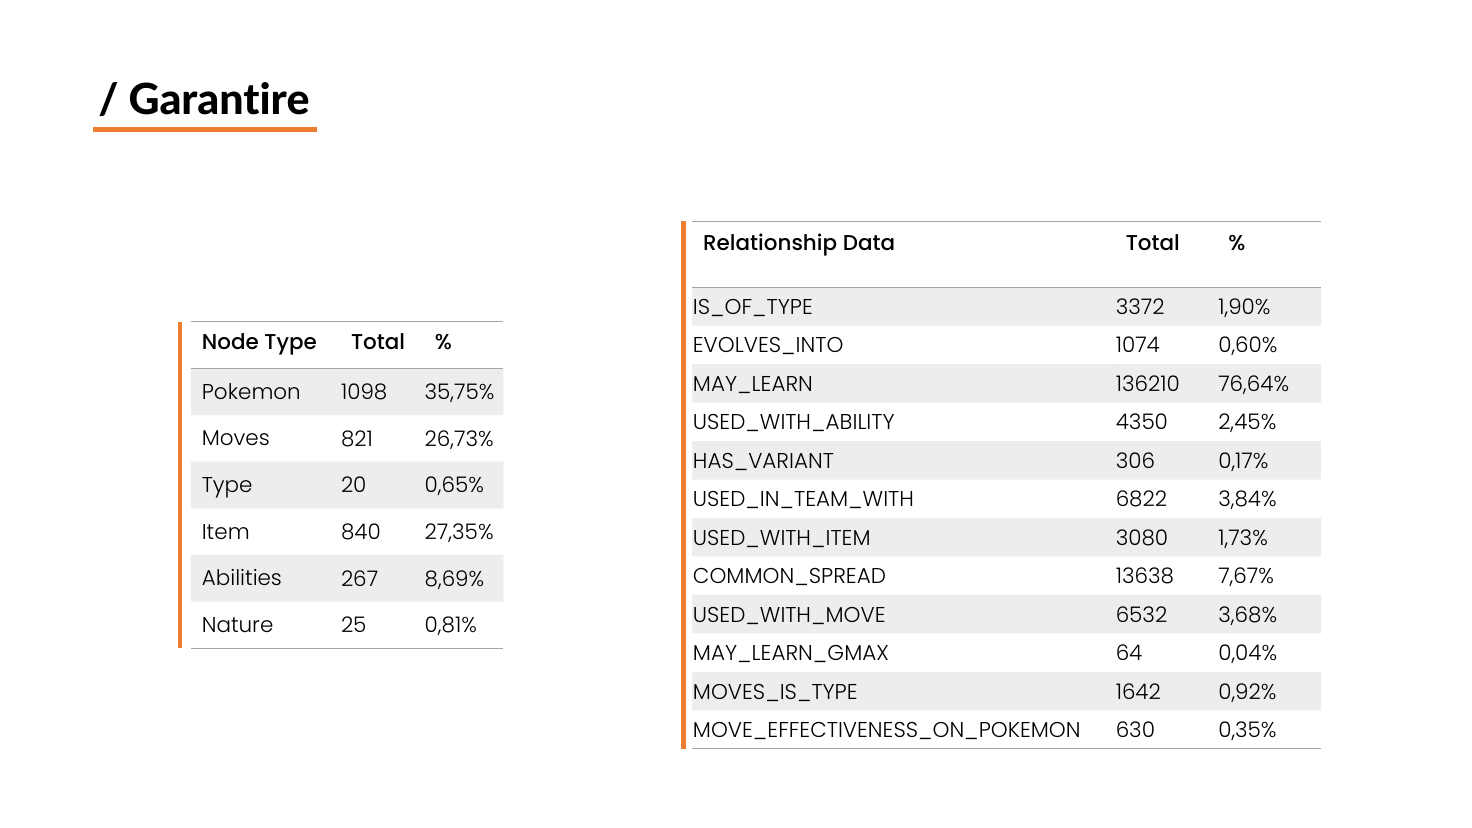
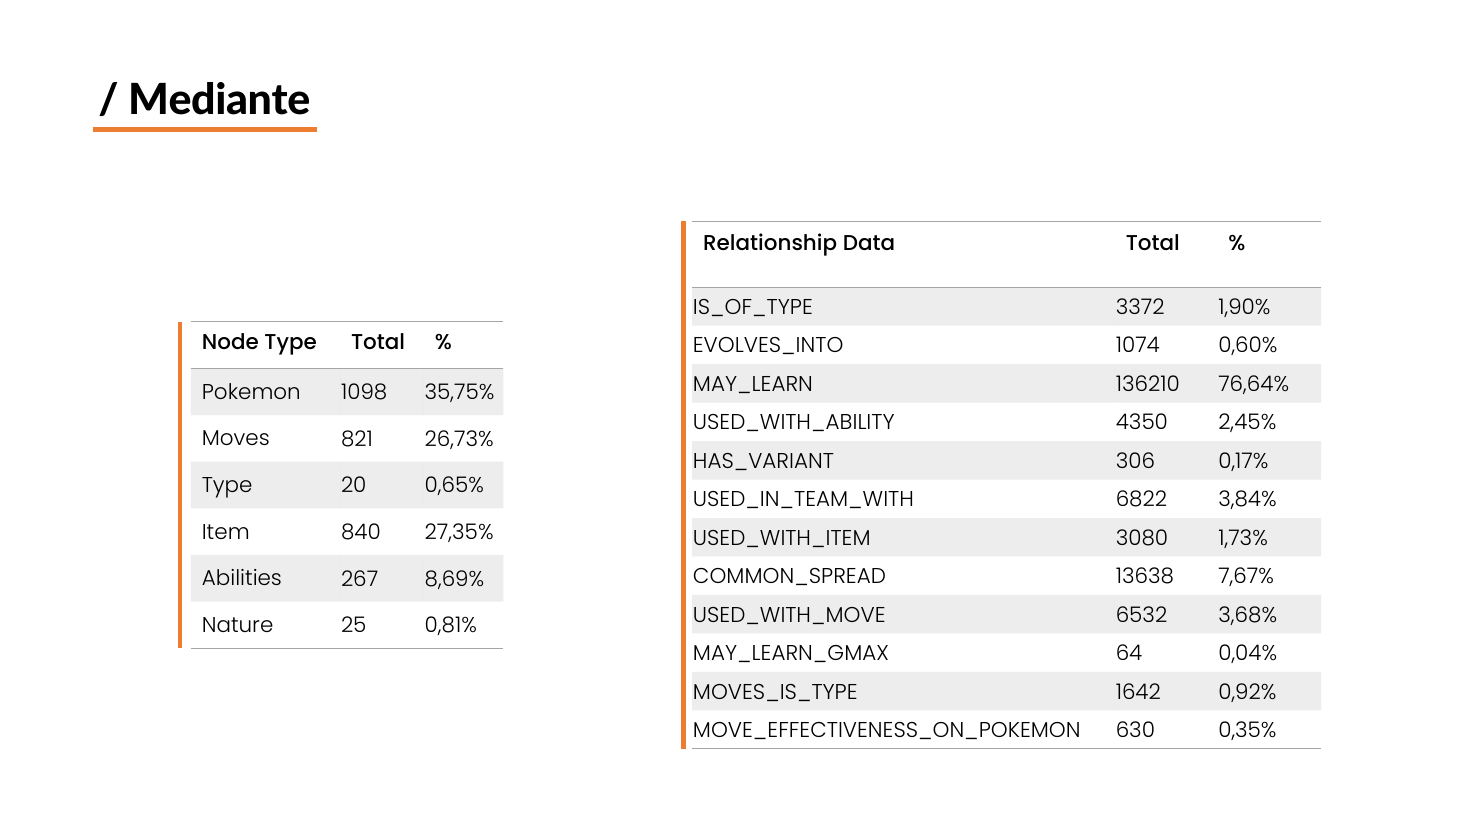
Garantire: Garantire -> Mediante
